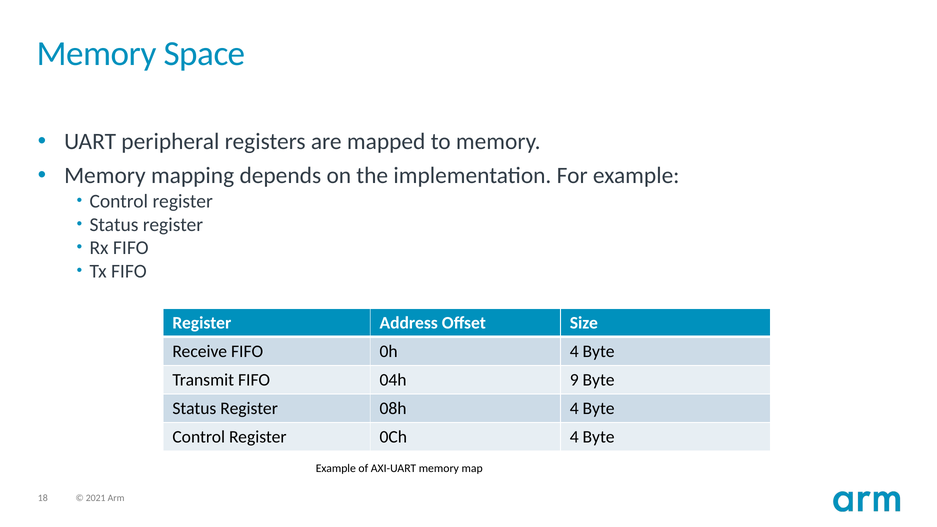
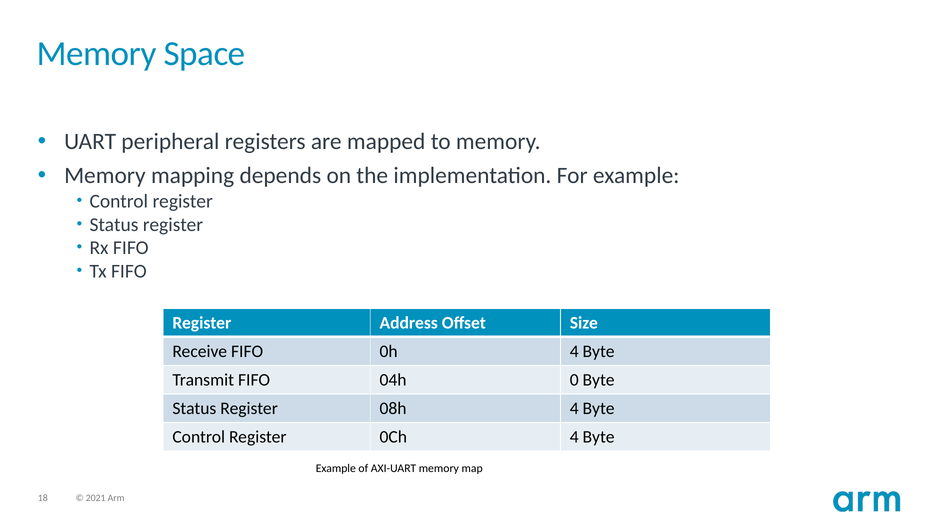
9: 9 -> 0
